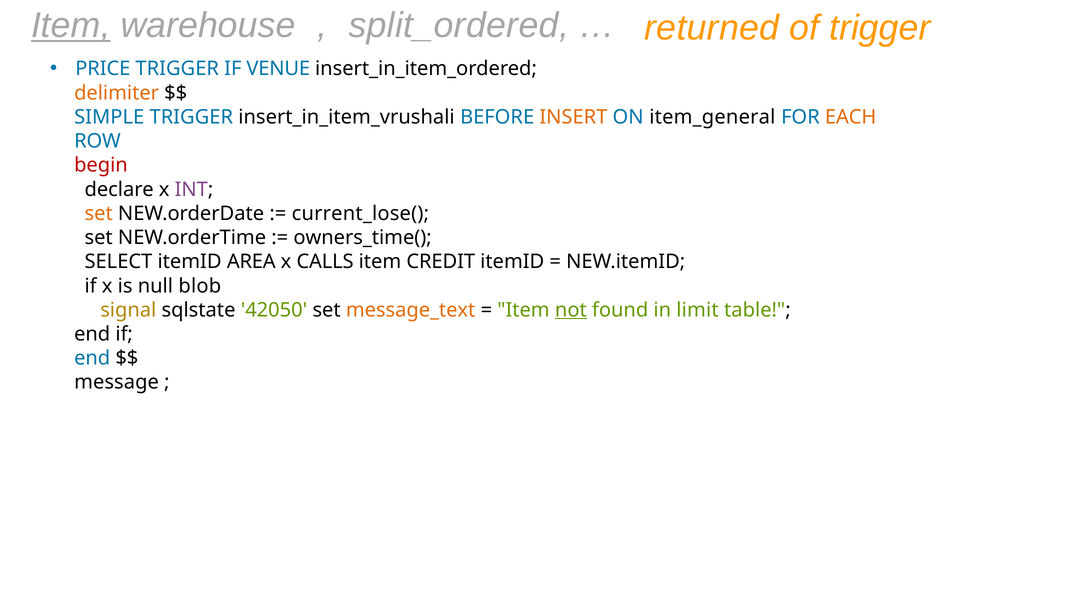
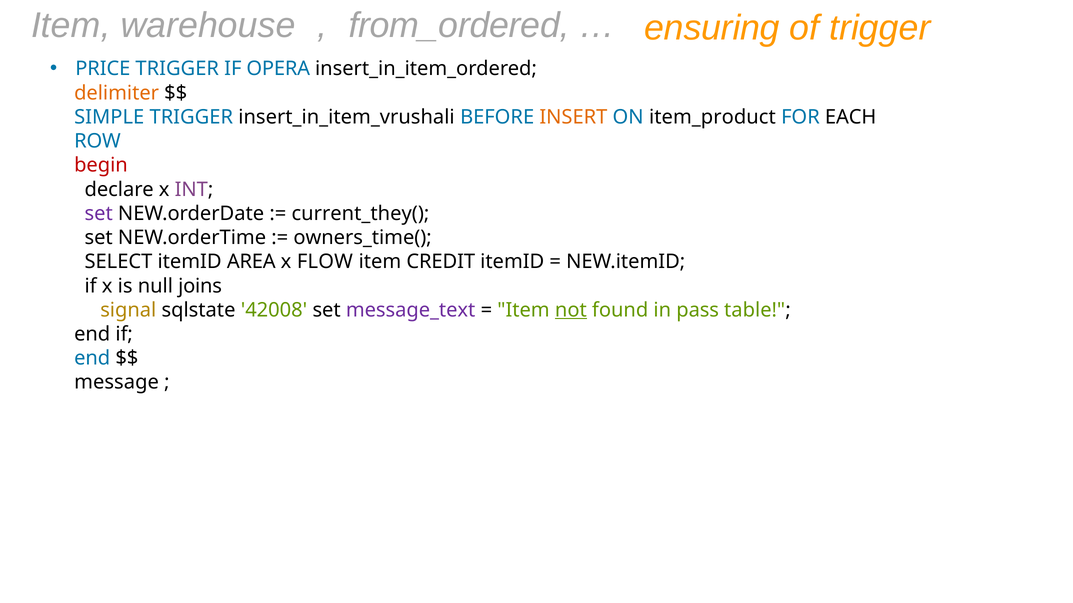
Item at (71, 26) underline: present -> none
split_ordered: split_ordered -> from_ordered
returned: returned -> ensuring
VENUE: VENUE -> OPERA
item_general: item_general -> item_product
EACH colour: orange -> black
set at (99, 214) colour: orange -> purple
current_lose(: current_lose( -> current_they(
CALLS: CALLS -> FLOW
blob: blob -> joins
42050: 42050 -> 42008
message_text colour: orange -> purple
limit: limit -> pass
